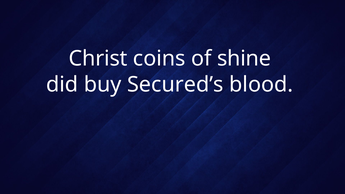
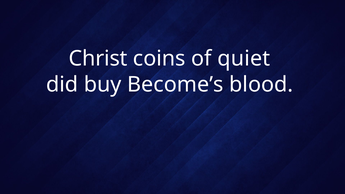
shine: shine -> quiet
Secured’s: Secured’s -> Become’s
